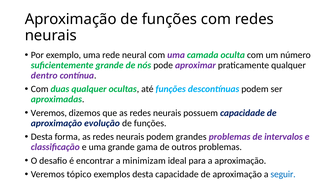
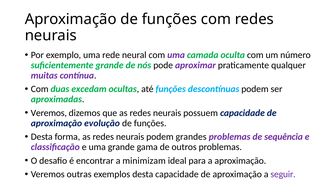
dentro: dentro -> muitas
duas qualquer: qualquer -> excedam
intervalos: intervalos -> sequência
tópico: tópico -> outras
seguir colour: blue -> purple
